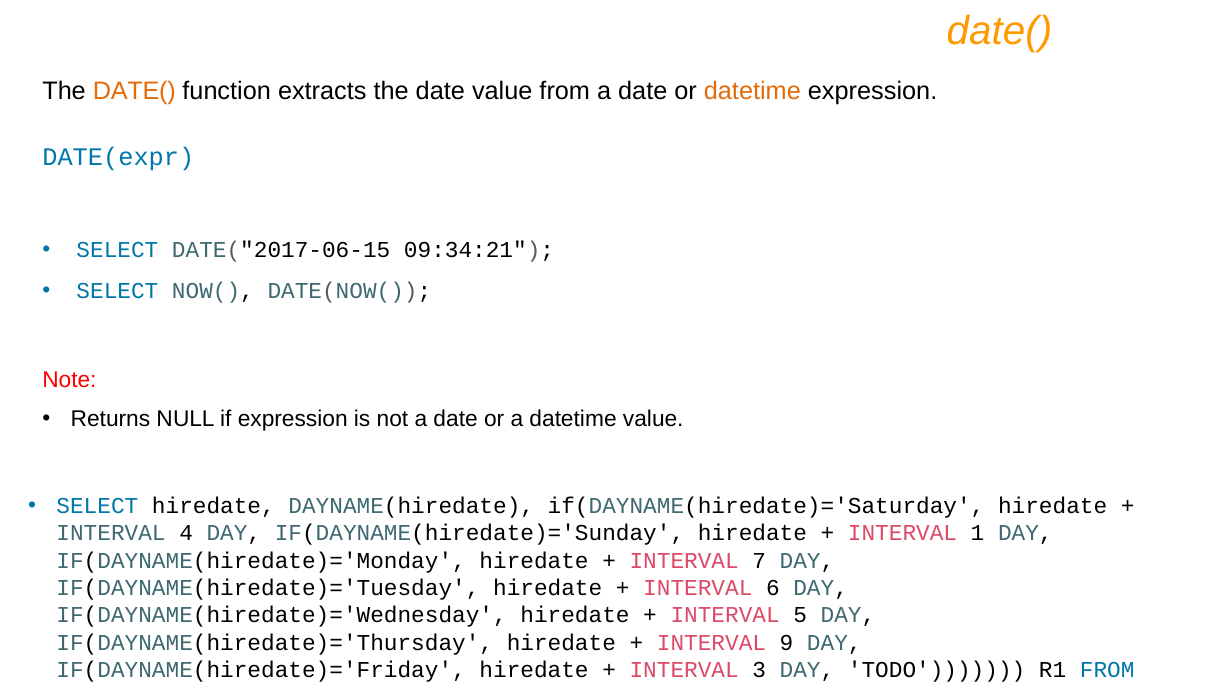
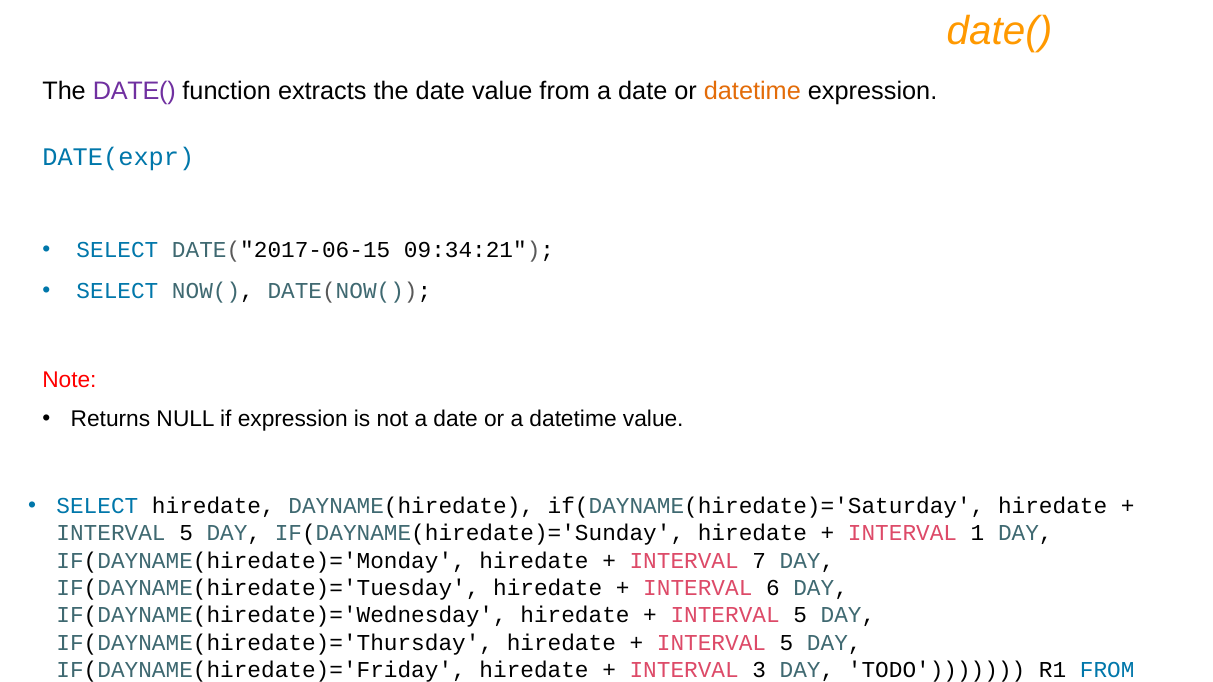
DATE( at (134, 91) colour: orange -> purple
4 at (186, 534): 4 -> 5
9 at (787, 643): 9 -> 5
